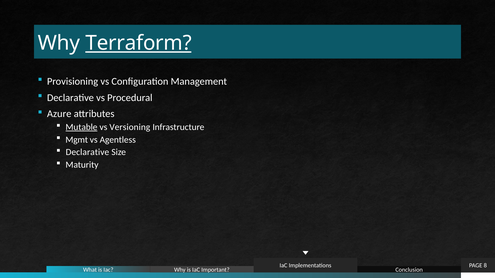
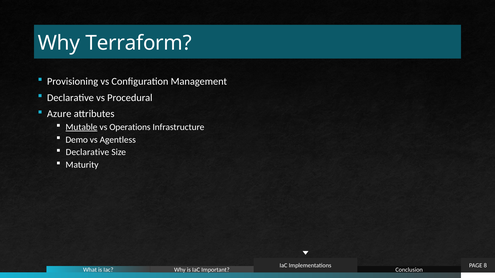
Terraform underline: present -> none
Versioning: Versioning -> Operations
Mgmt: Mgmt -> Demo
